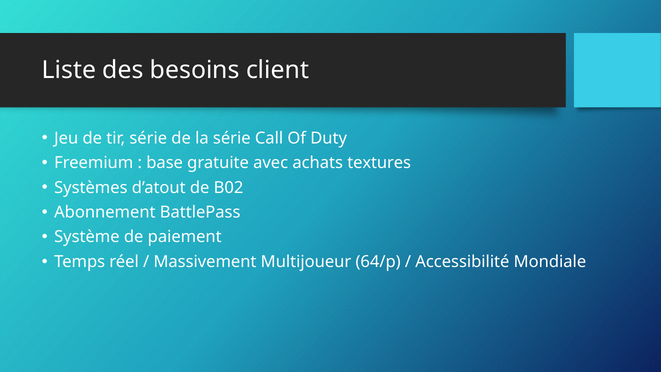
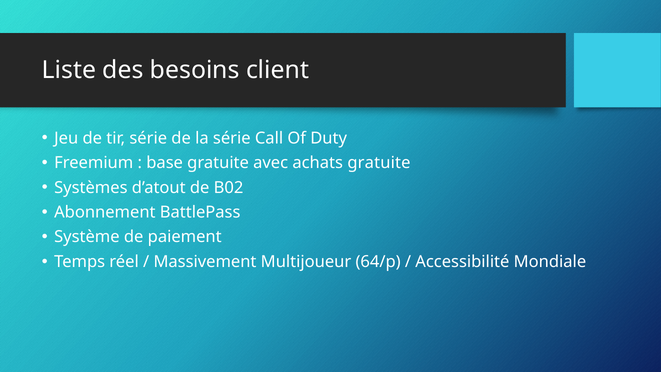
achats textures: textures -> gratuite
